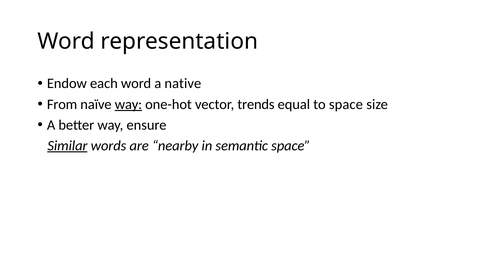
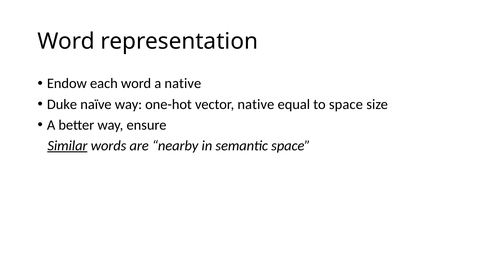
From: From -> Duke
way at (128, 104) underline: present -> none
vector trends: trends -> native
